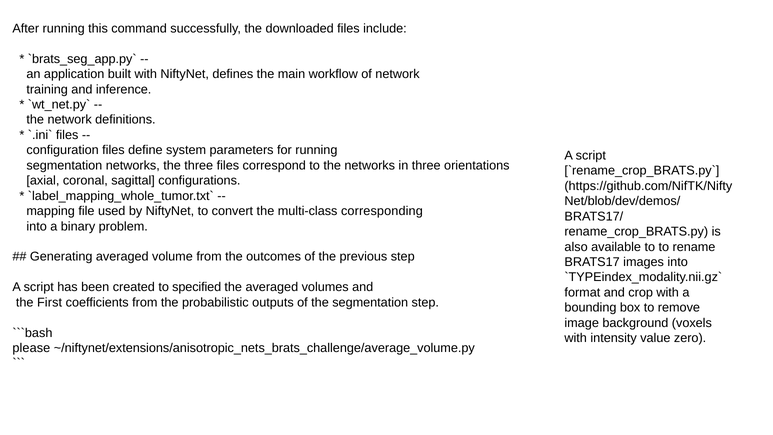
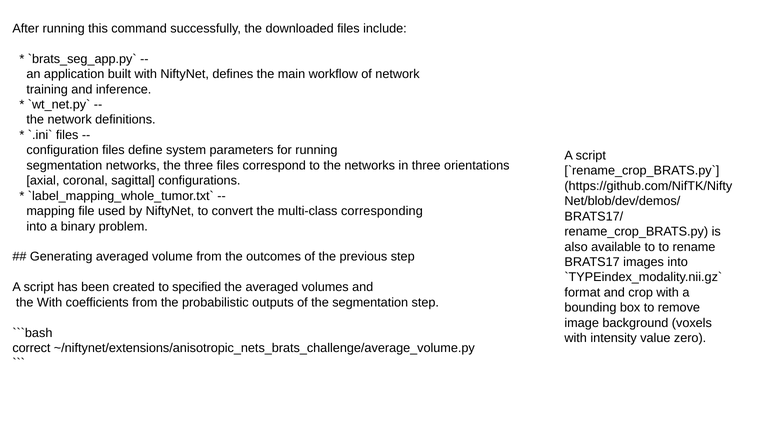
the First: First -> With
please: please -> correct
